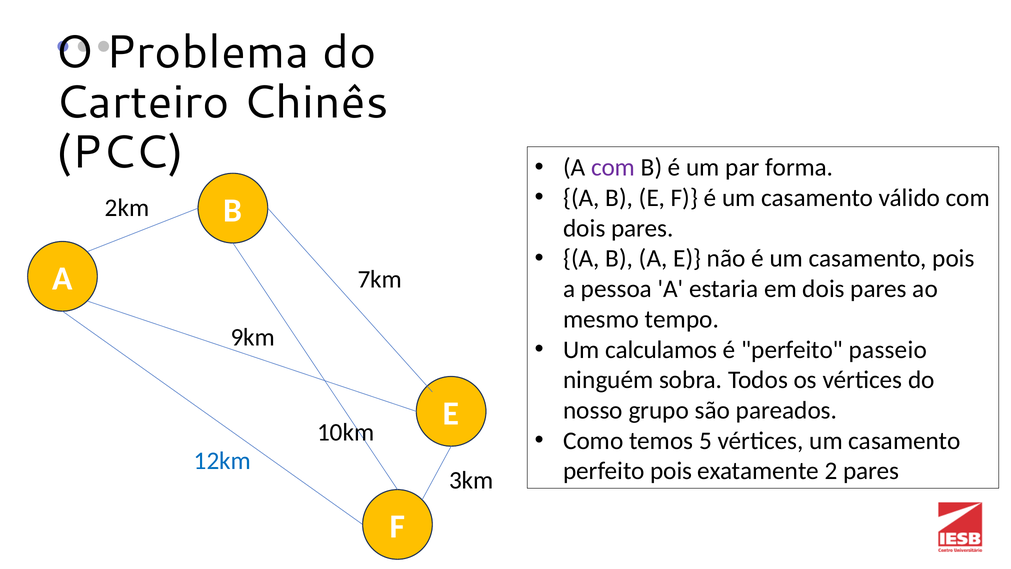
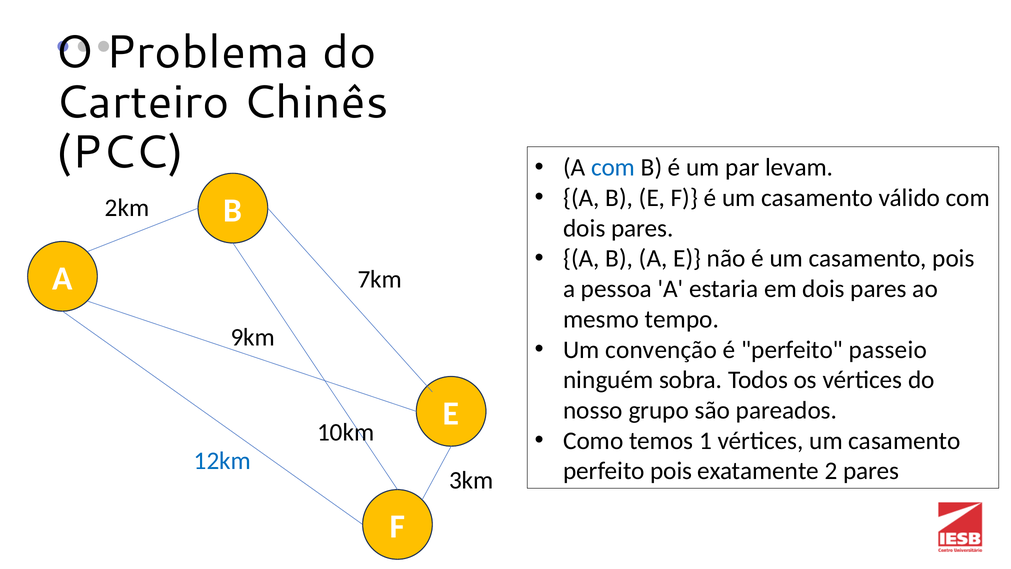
com at (613, 168) colour: purple -> blue
forma: forma -> levam
calculamos: calculamos -> convenção
5: 5 -> 1
